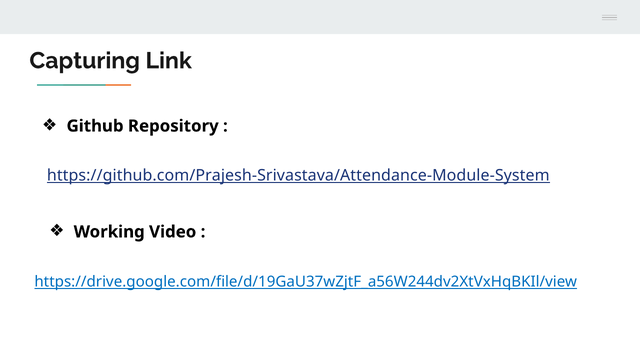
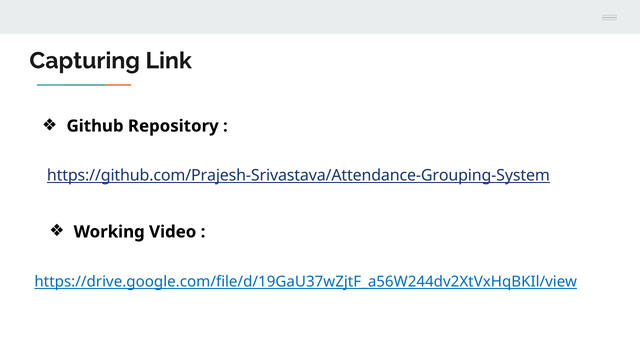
https://github.com/Prajesh-Srivastava/Attendance-Module-System: https://github.com/Prajesh-Srivastava/Attendance-Module-System -> https://github.com/Prajesh-Srivastava/Attendance-Grouping-System
